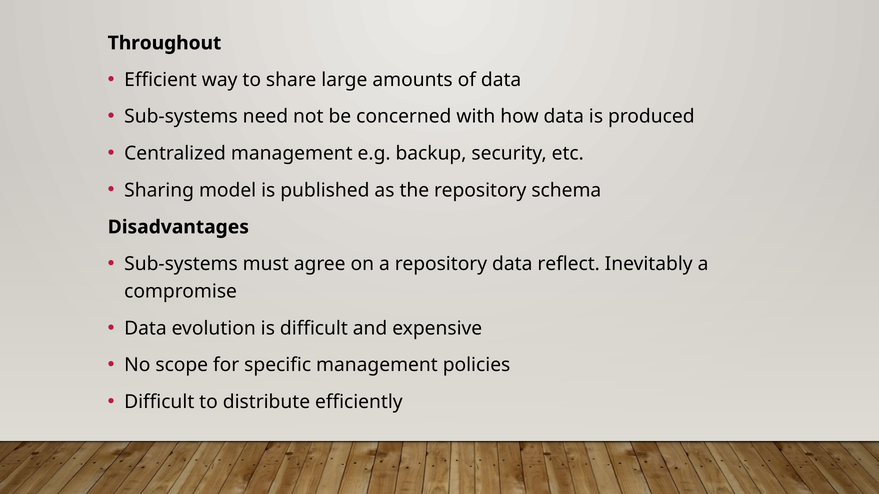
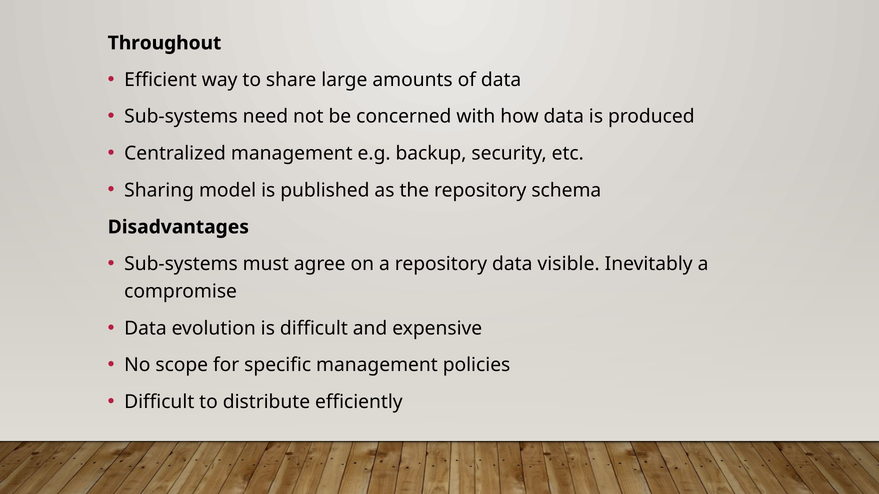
reflect: reflect -> visible
